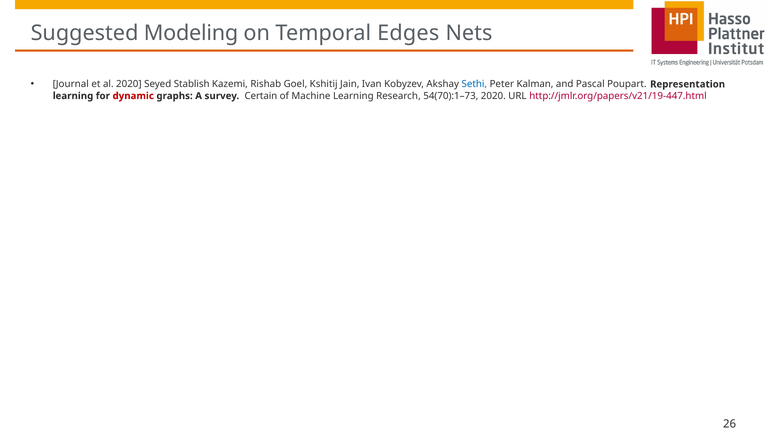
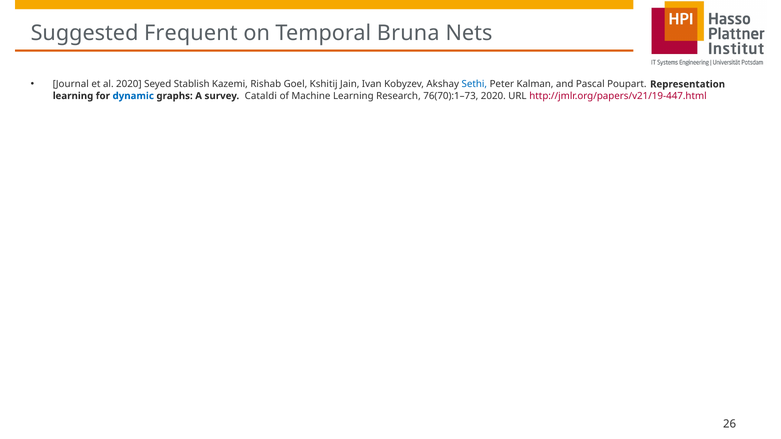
Modeling: Modeling -> Frequent
Edges: Edges -> Bruna
dynamic colour: red -> blue
Certain: Certain -> Cataldi
54(70):1–73: 54(70):1–73 -> 76(70):1–73
